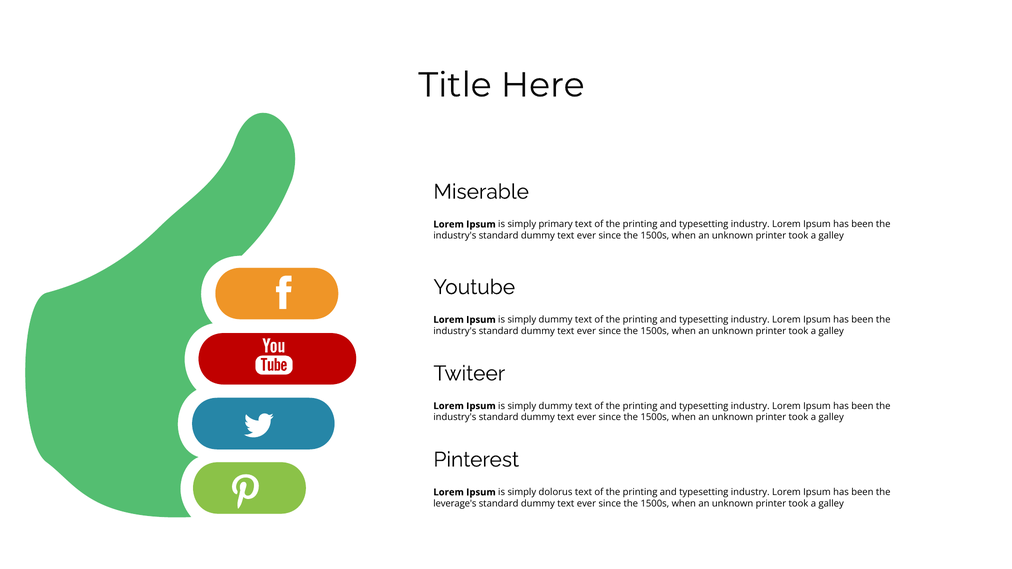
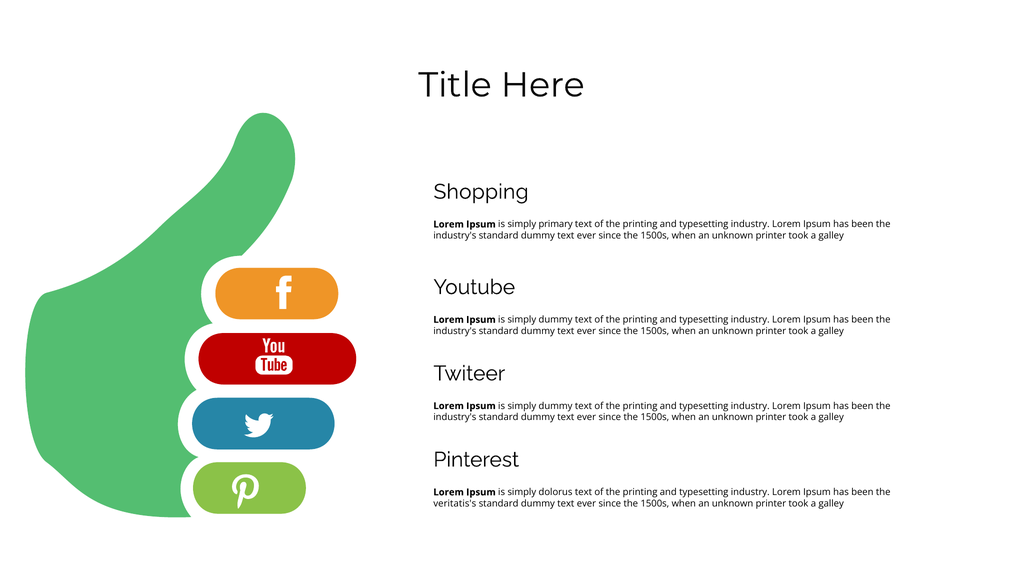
Miserable: Miserable -> Shopping
leverage's: leverage's -> veritatis's
